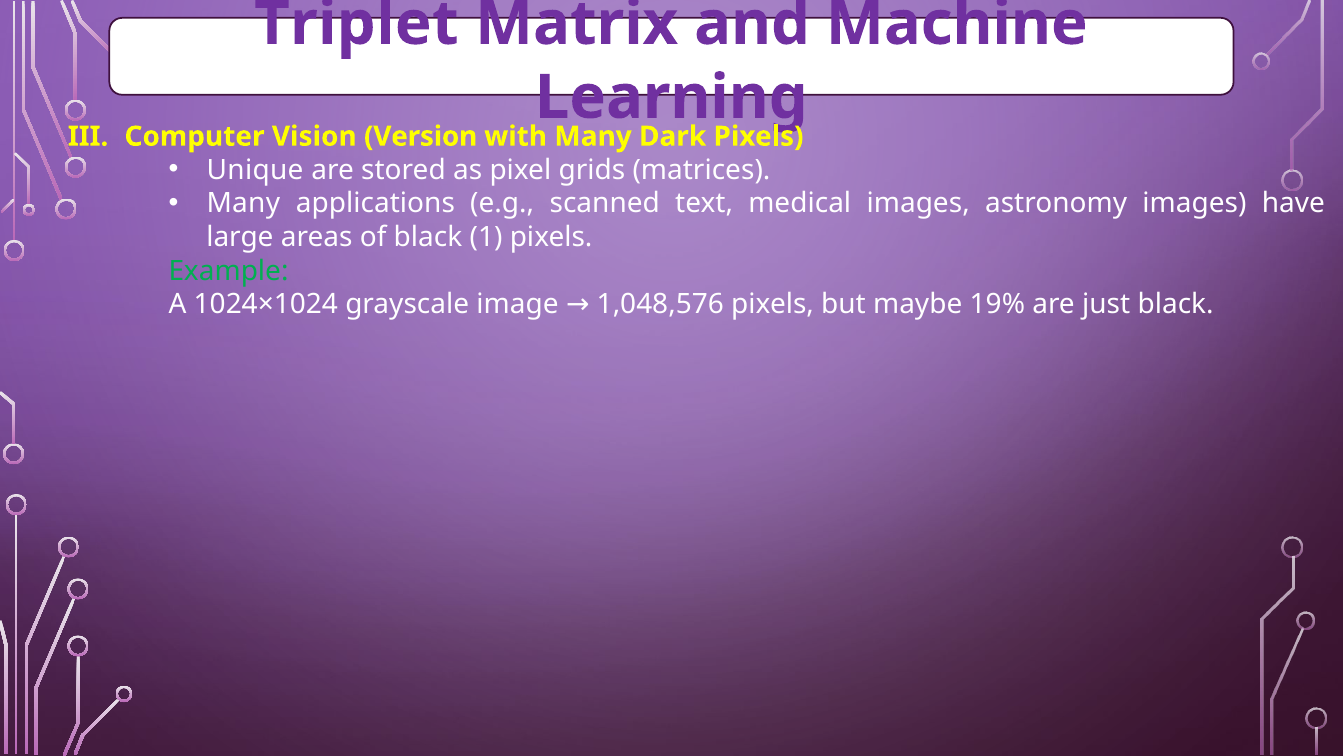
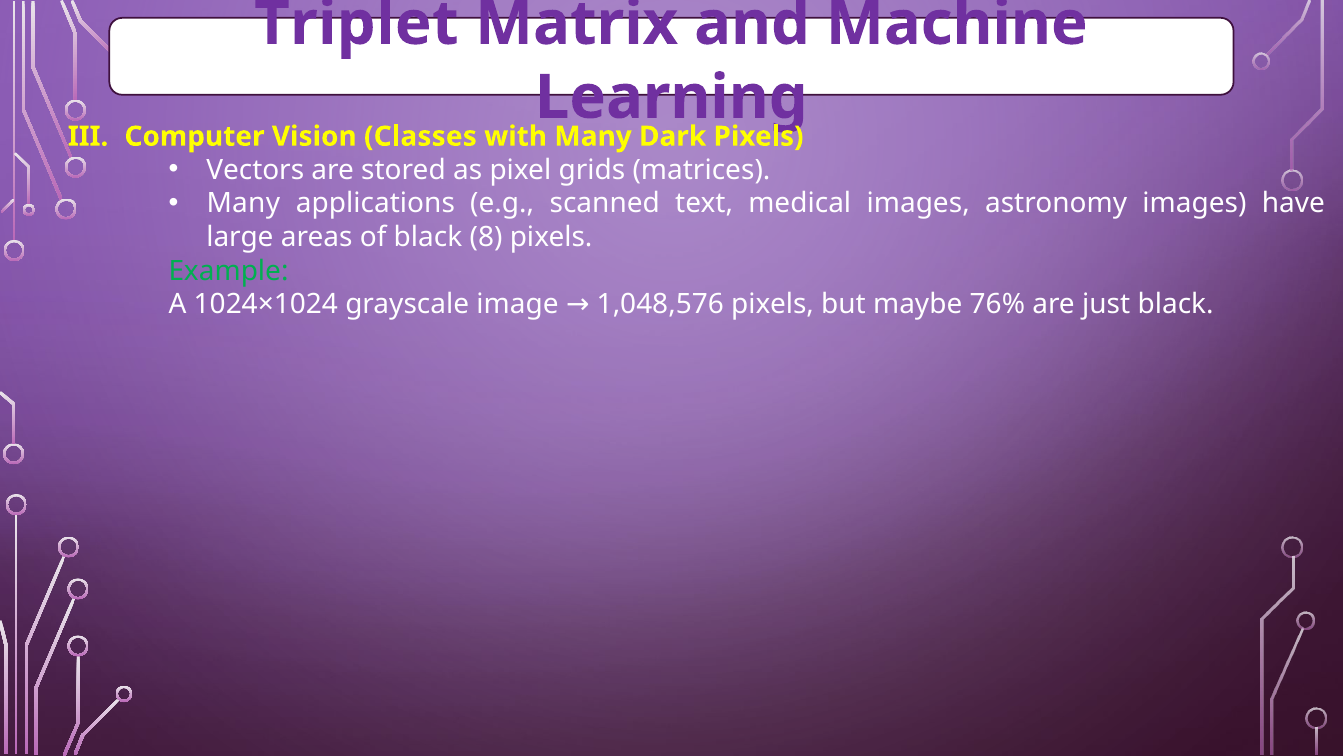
Version: Version -> Classes
Unique: Unique -> Vectors
1: 1 -> 8
19%: 19% -> 76%
